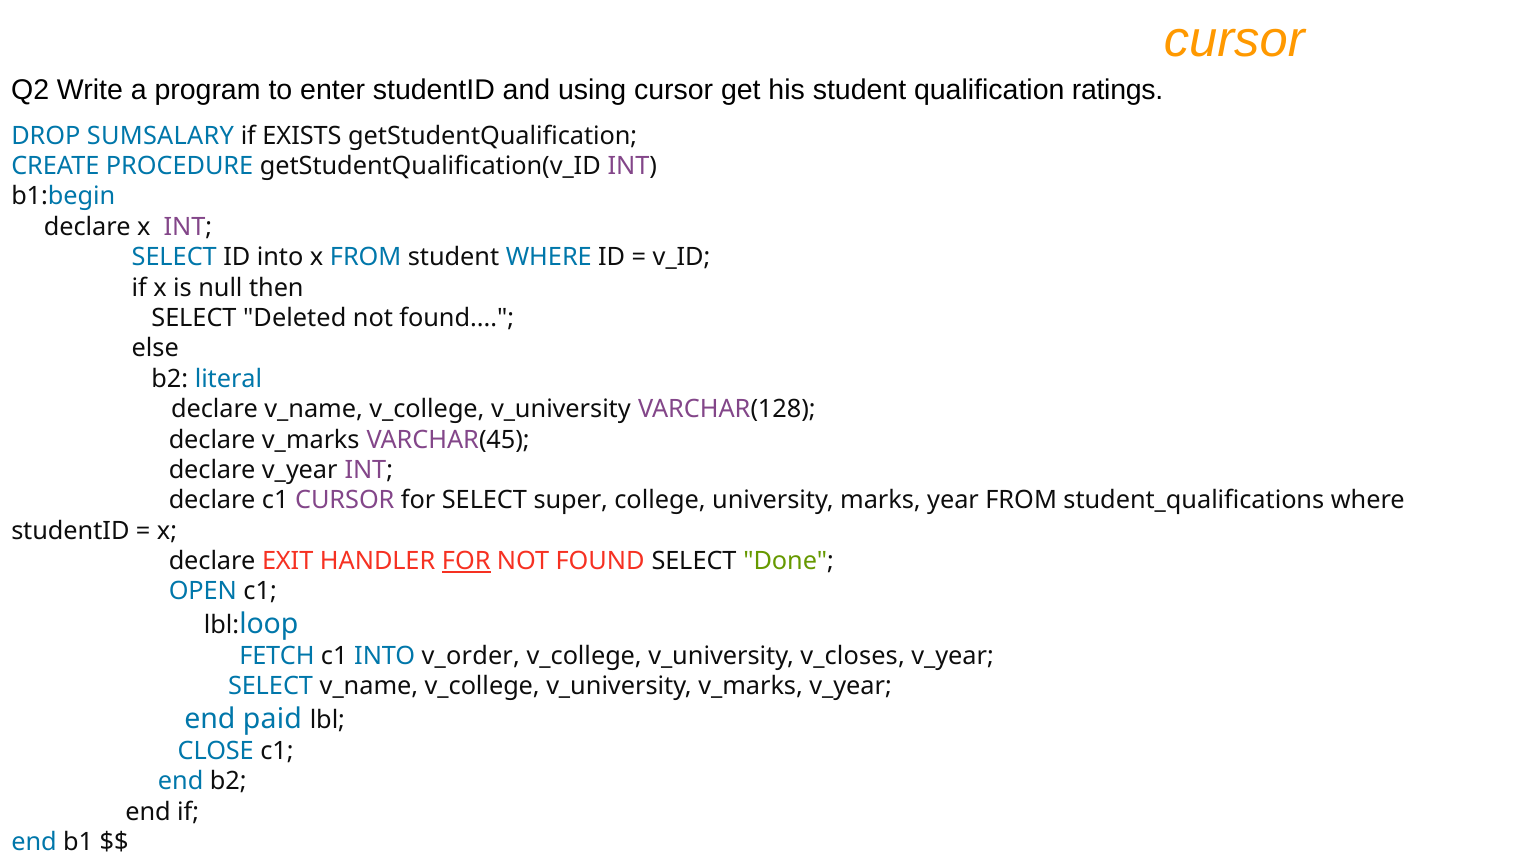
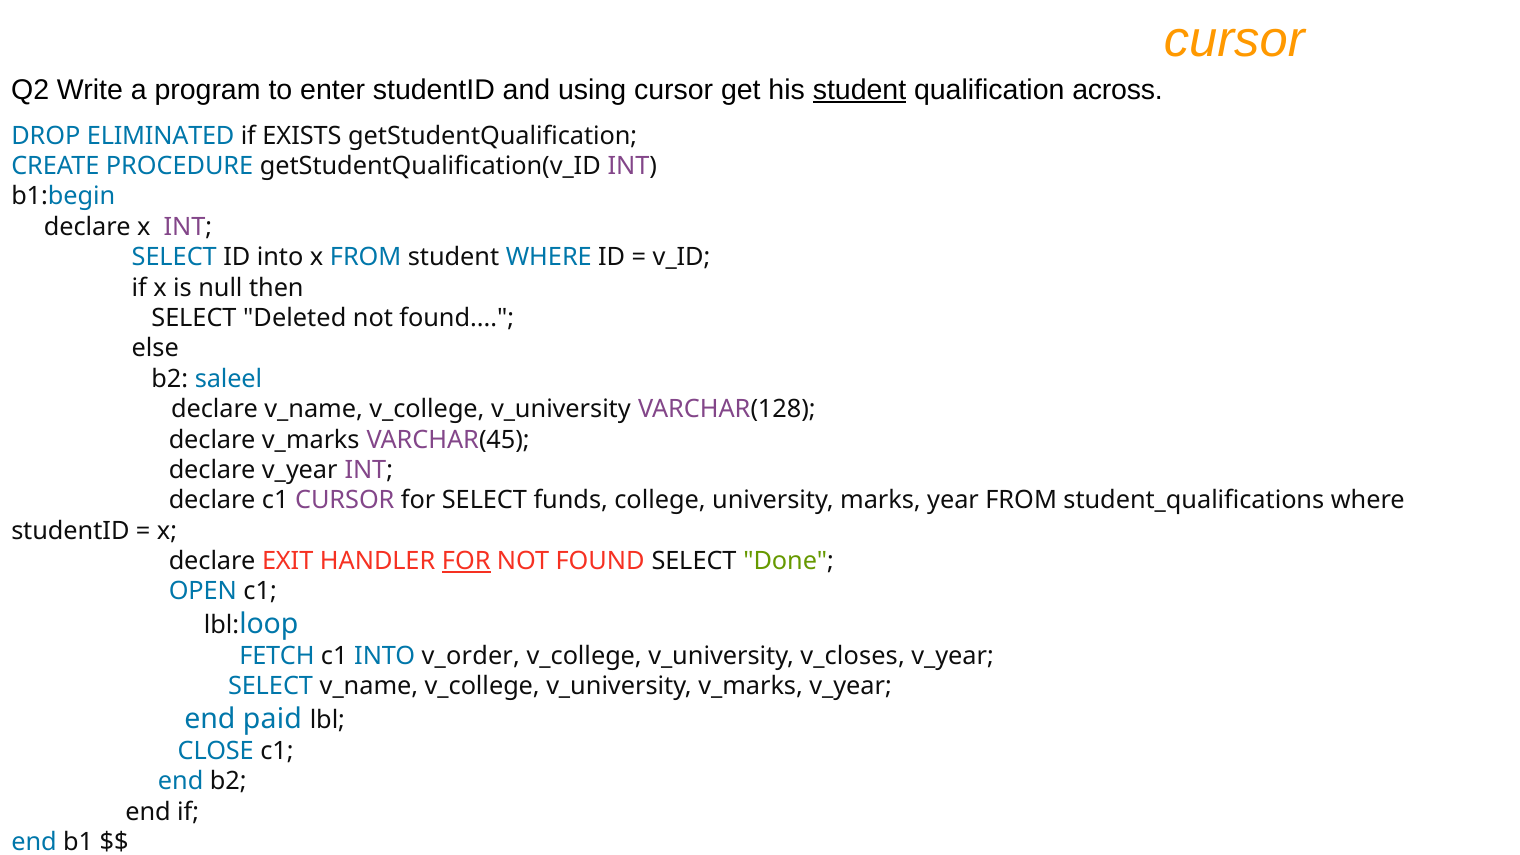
student at (860, 90) underline: none -> present
ratings: ratings -> across
SUMSALARY: SUMSALARY -> ELIMINATED
literal: literal -> saleel
super: super -> funds
